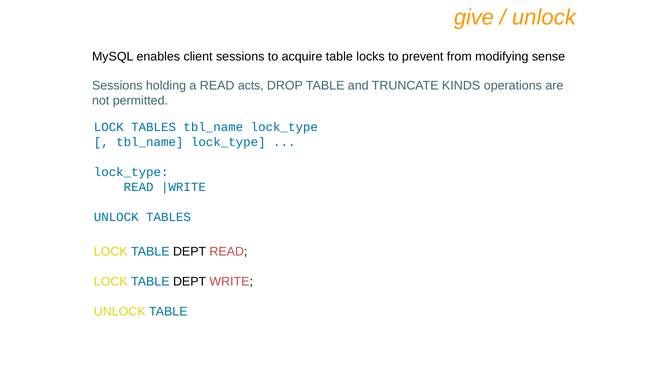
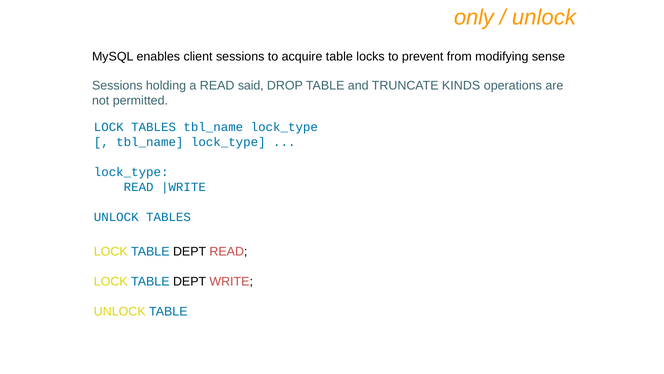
give: give -> only
acts: acts -> said
